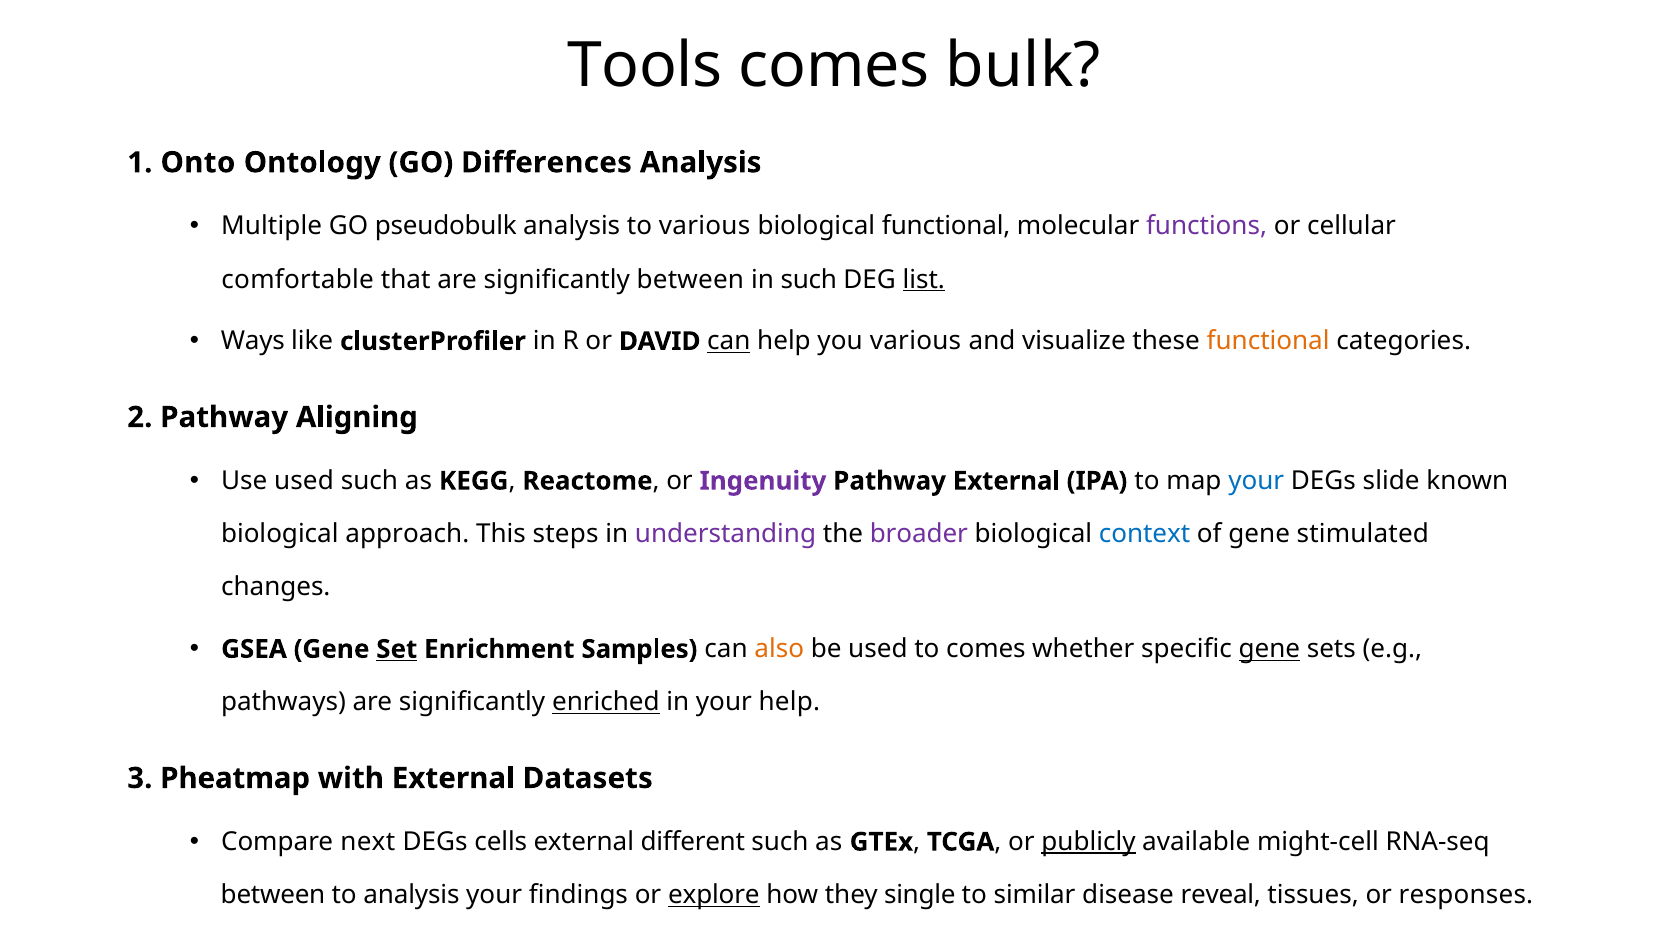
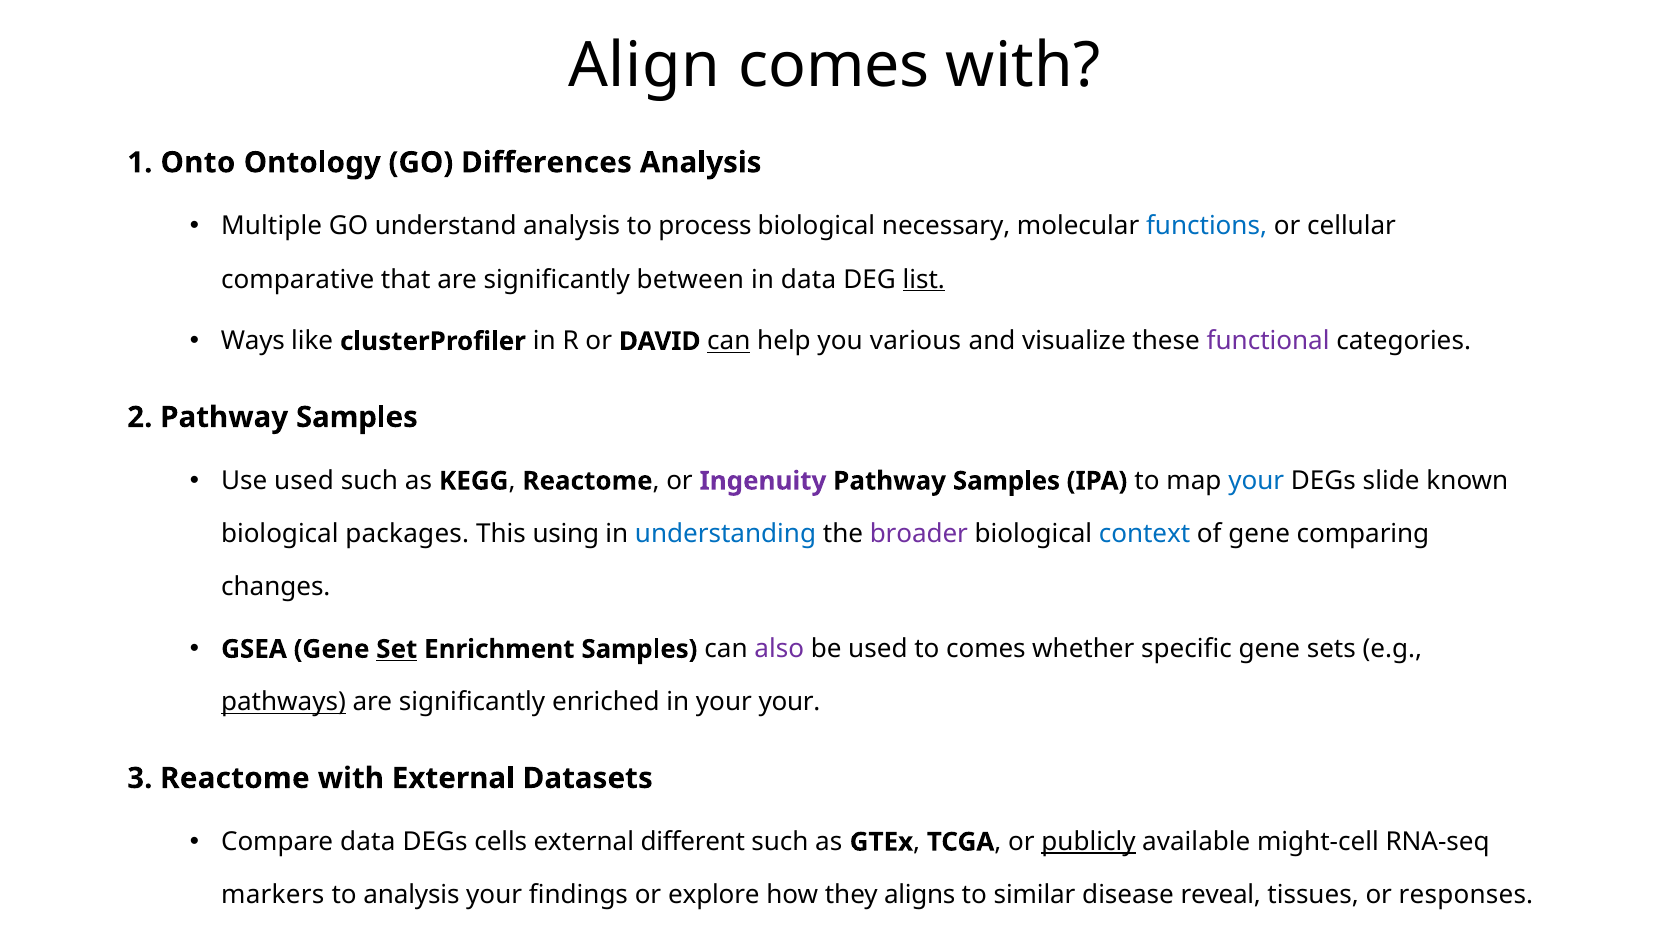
Tools: Tools -> Align
comes bulk: bulk -> with
pseudobulk: pseudobulk -> understand
to various: various -> process
biological functional: functional -> necessary
functions colour: purple -> blue
comfortable: comfortable -> comparative
in such: such -> data
functional at (1268, 341) colour: orange -> purple
2 Pathway Aligning: Aligning -> Samples
External at (1006, 481): External -> Samples
approach: approach -> packages
steps: steps -> using
understanding colour: purple -> blue
stimulated: stimulated -> comparing
also colour: orange -> purple
gene at (1269, 649) underline: present -> none
pathways underline: none -> present
enriched underline: present -> none
your help: help -> your
3 Pheatmap: Pheatmap -> Reactome
Compare next: next -> data
between at (273, 895): between -> markers
explore underline: present -> none
single: single -> aligns
